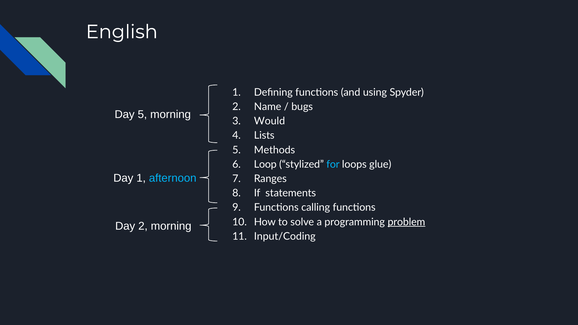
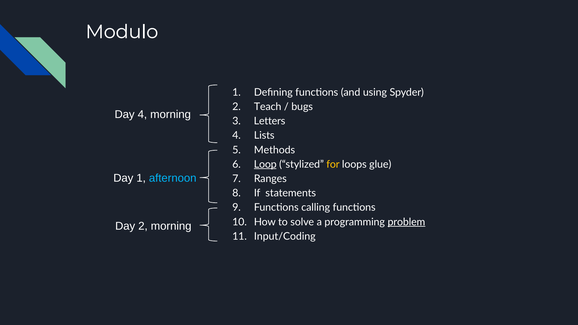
English: English -> Modulo
Name: Name -> Teach
Day 5: 5 -> 4
Would: Would -> Letters
Loop underline: none -> present
for colour: light blue -> yellow
